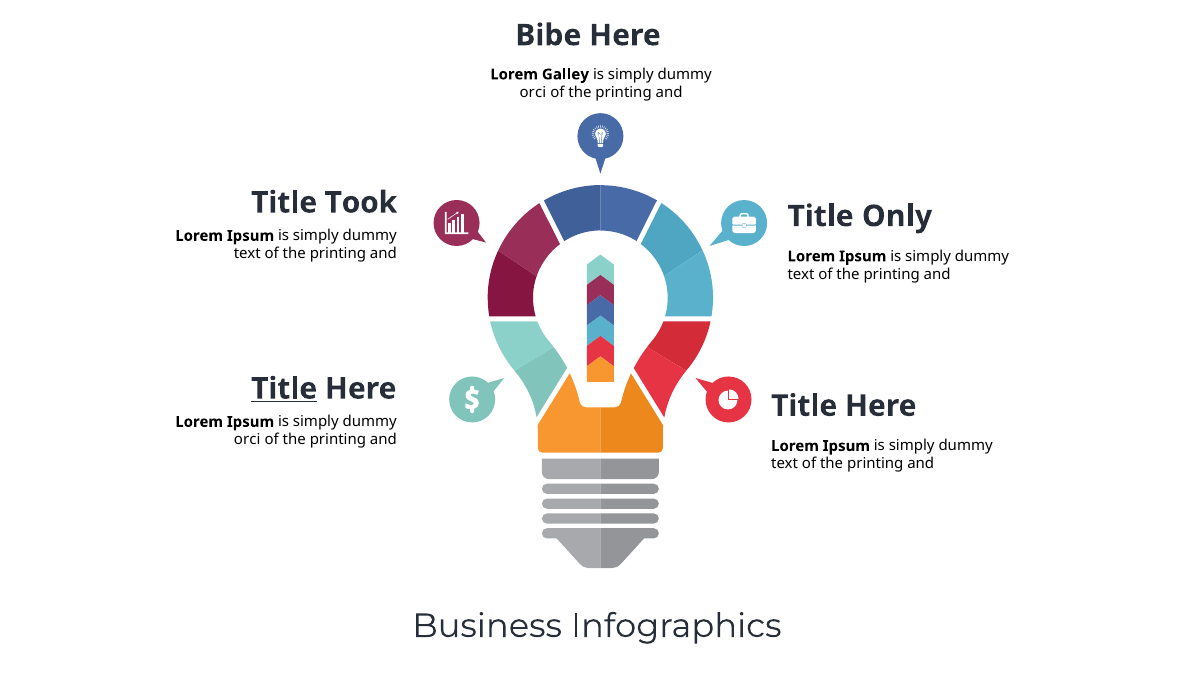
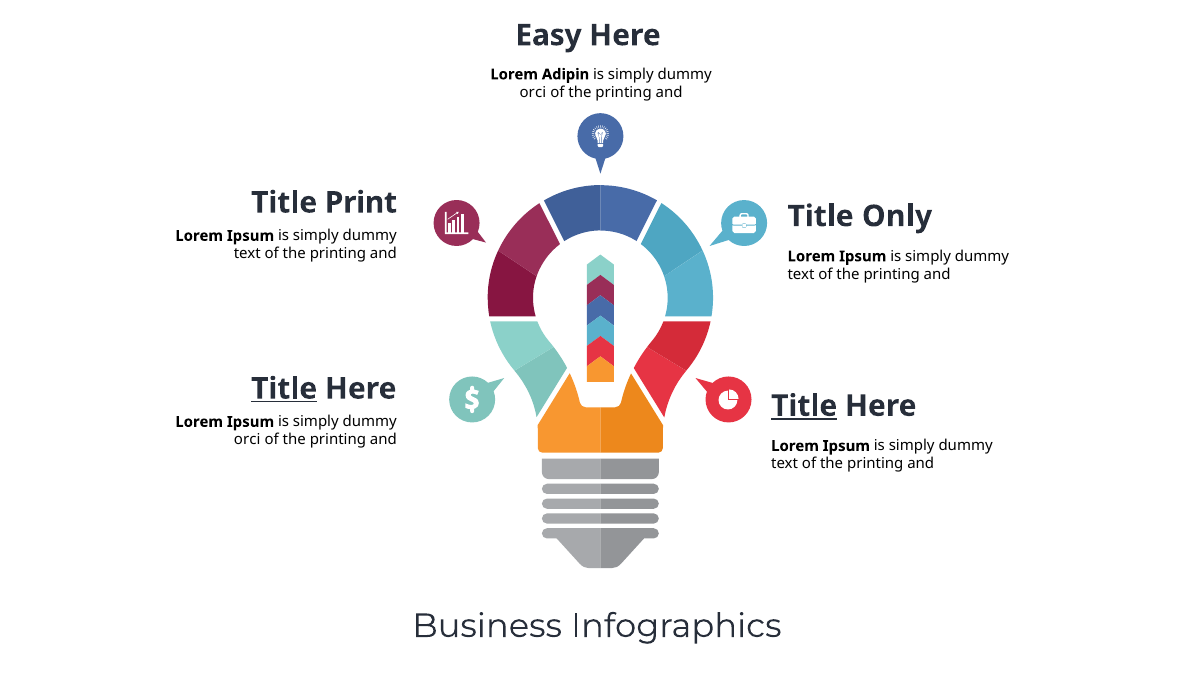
Bibe: Bibe -> Easy
Galley: Galley -> Adipin
Took: Took -> Print
Title at (804, 406) underline: none -> present
